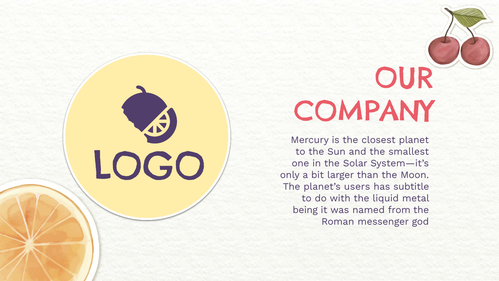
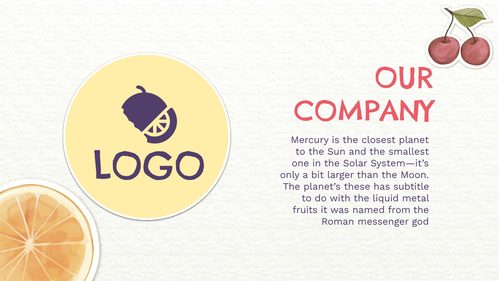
users: users -> these
being: being -> fruits
